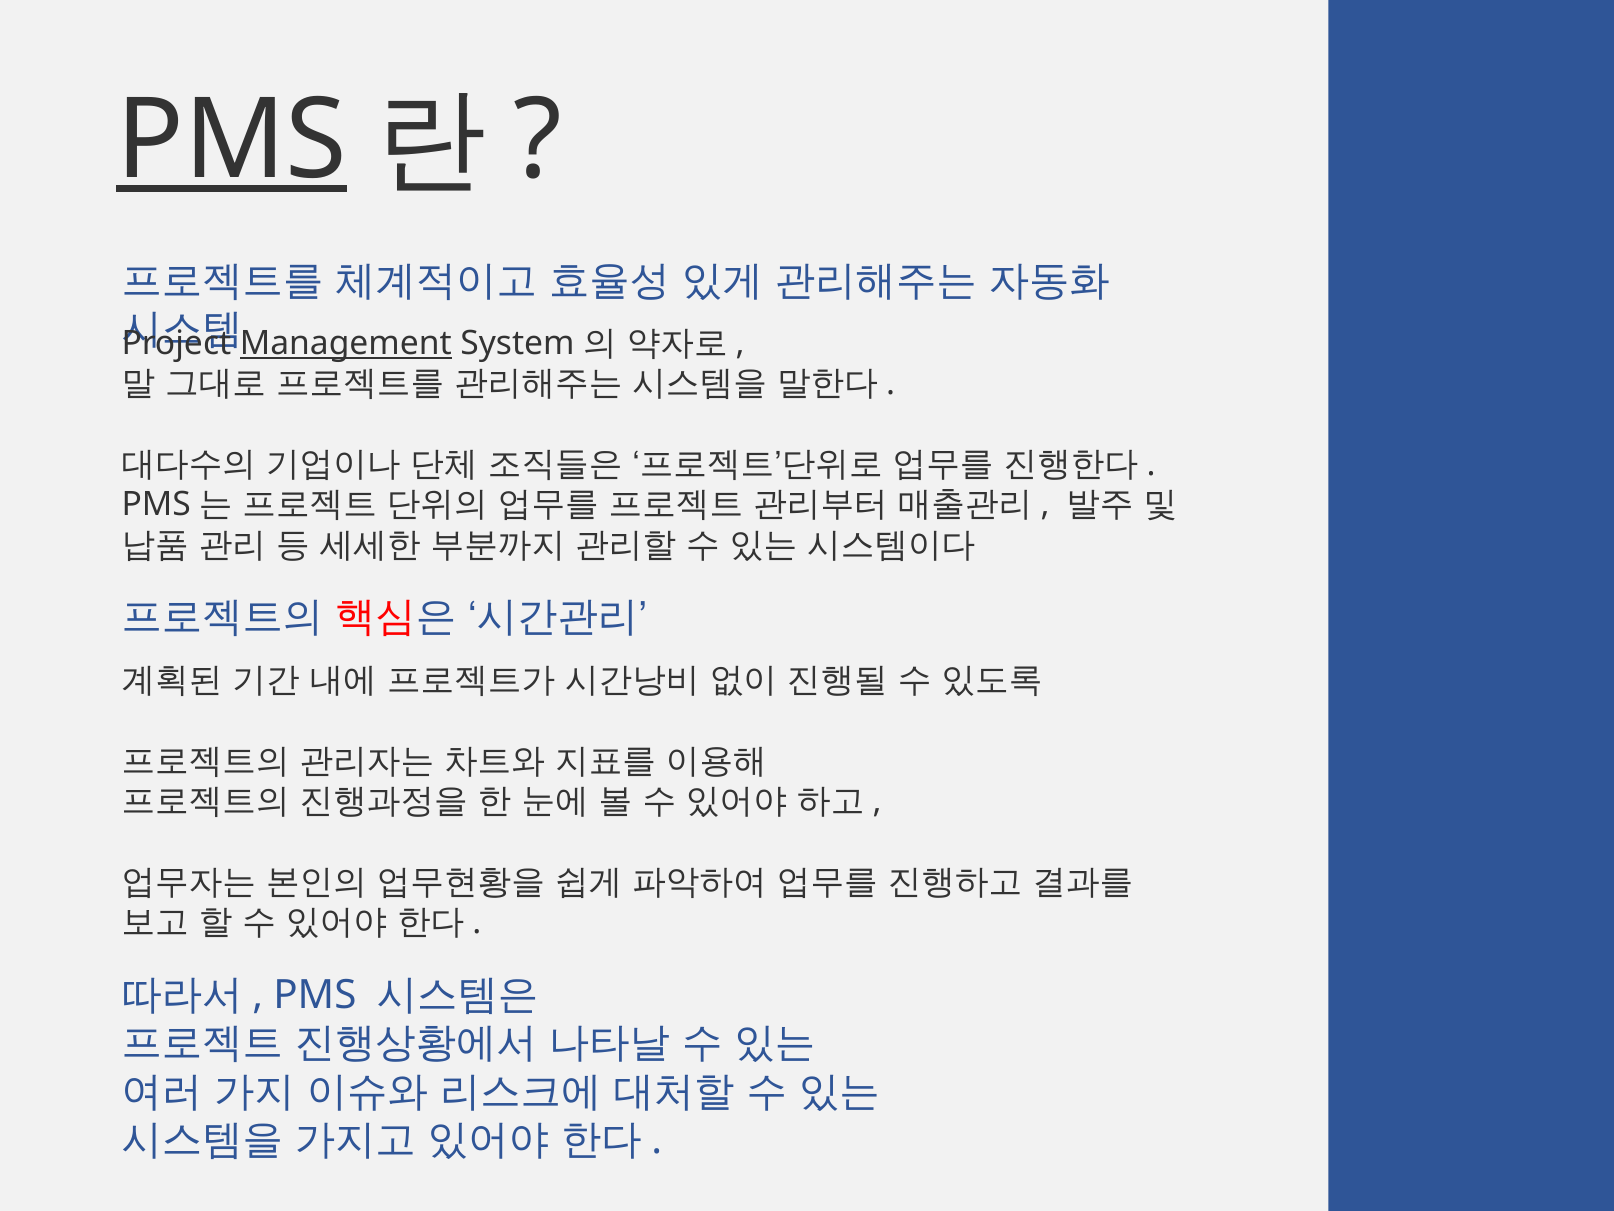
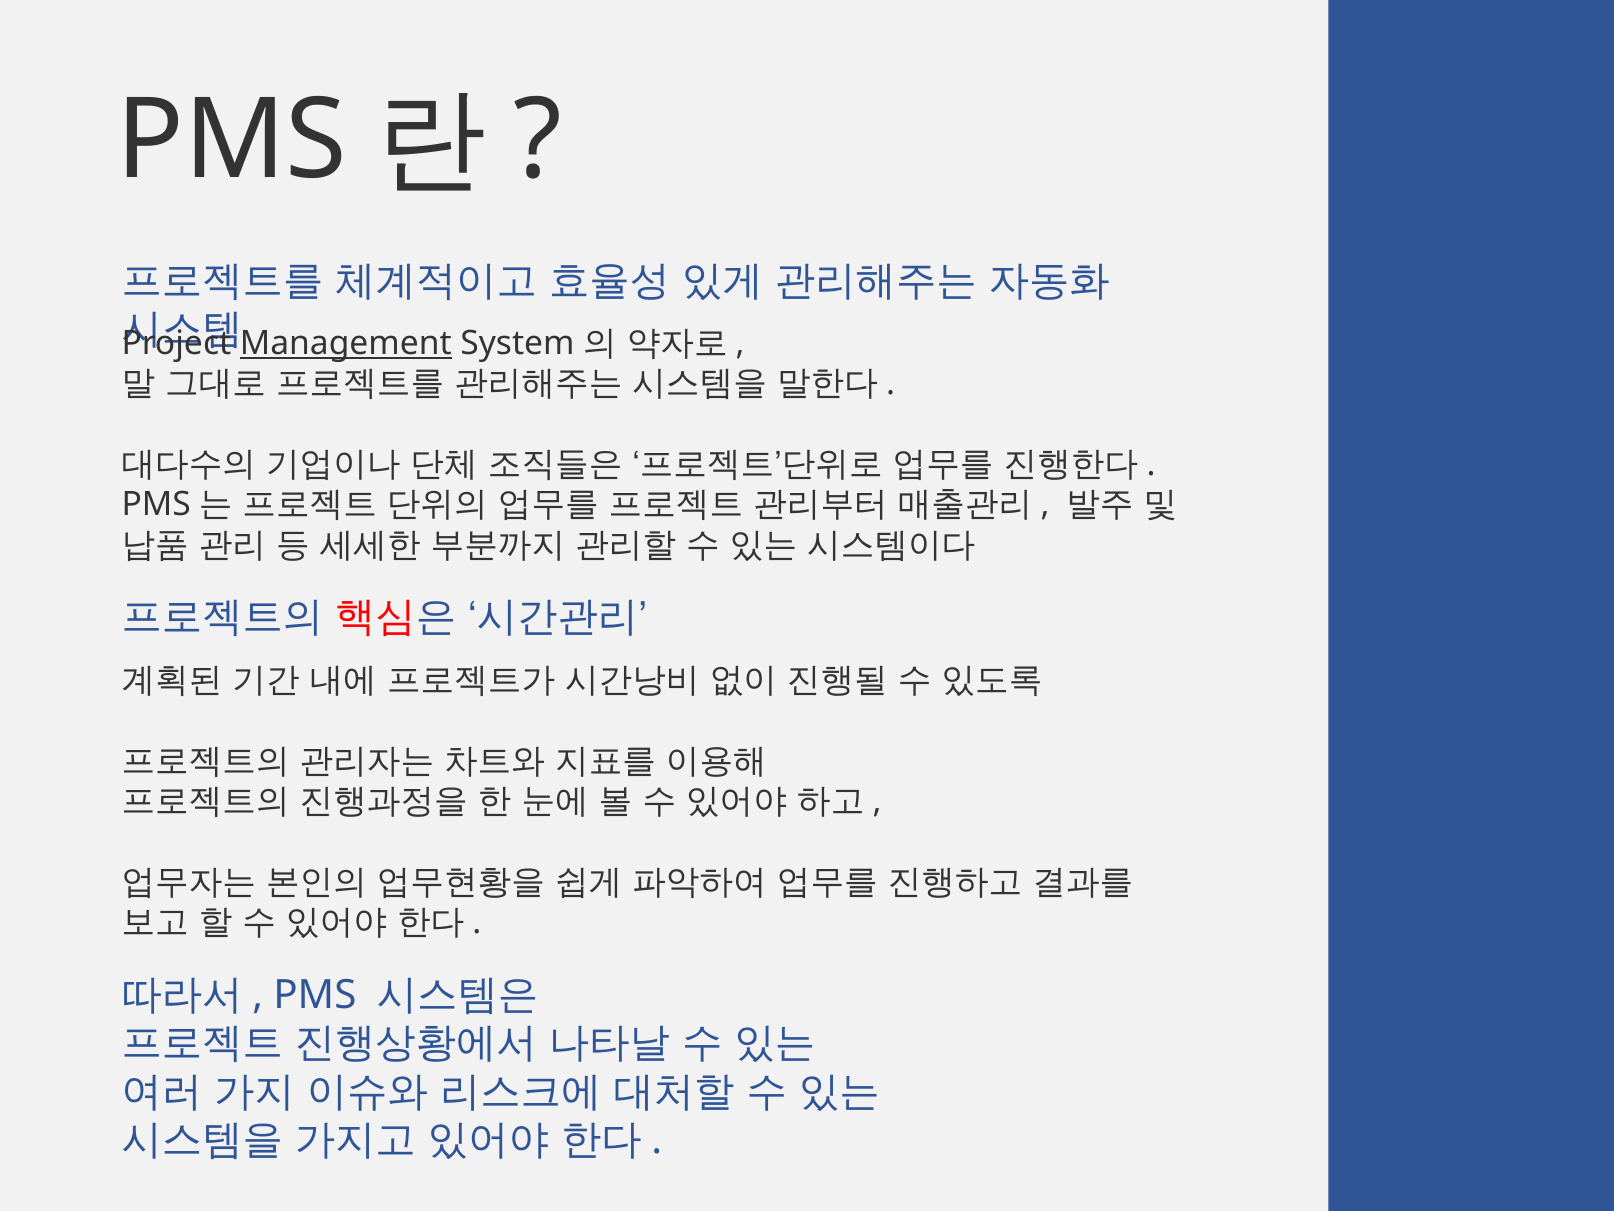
PMS at (232, 140) underline: present -> none
